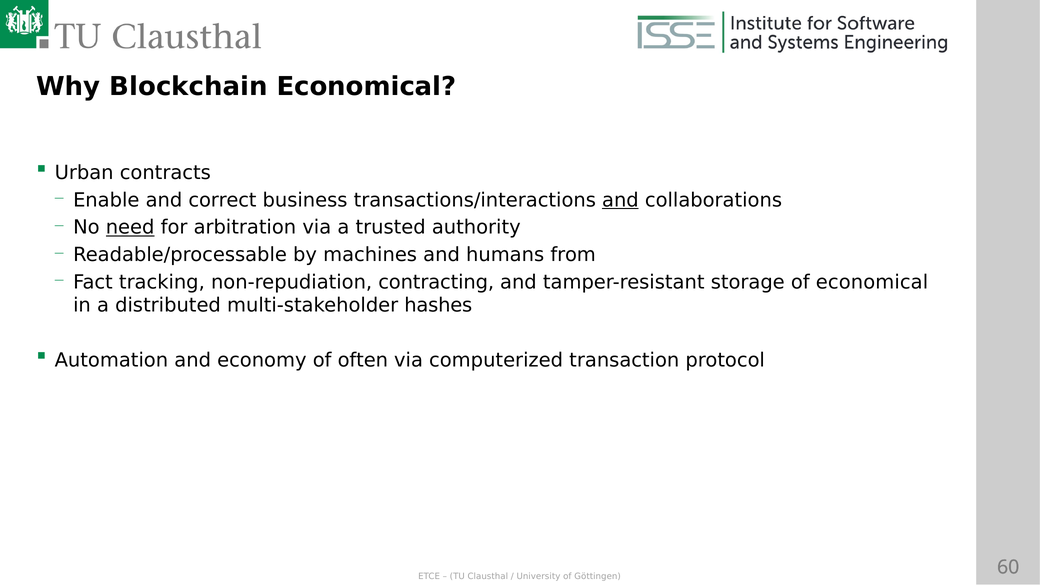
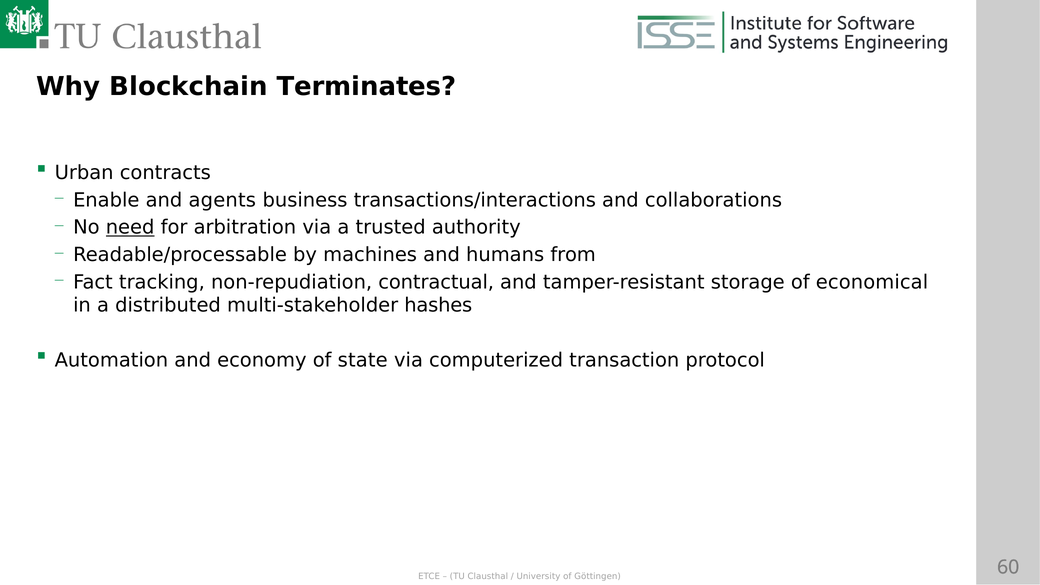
Blockchain Economical: Economical -> Terminates
correct: correct -> agents
and at (620, 200) underline: present -> none
contracting: contracting -> contractual
often: often -> state
